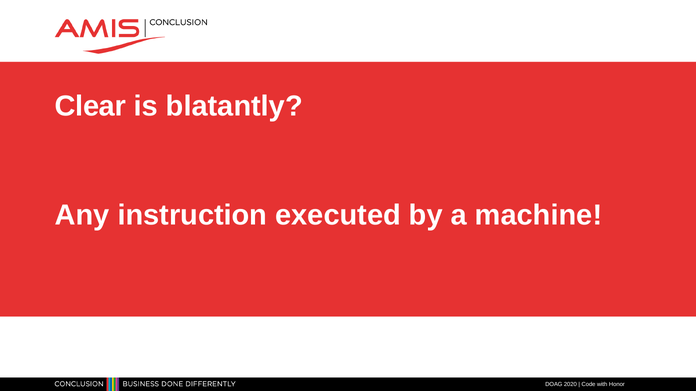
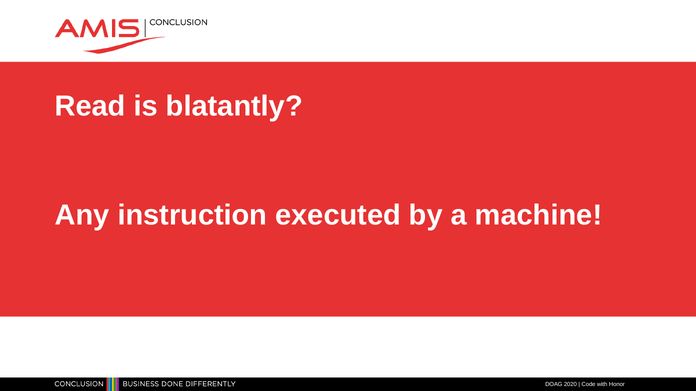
Clear: Clear -> Read
